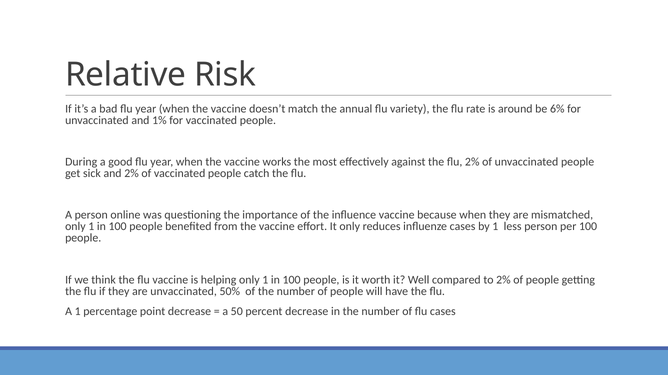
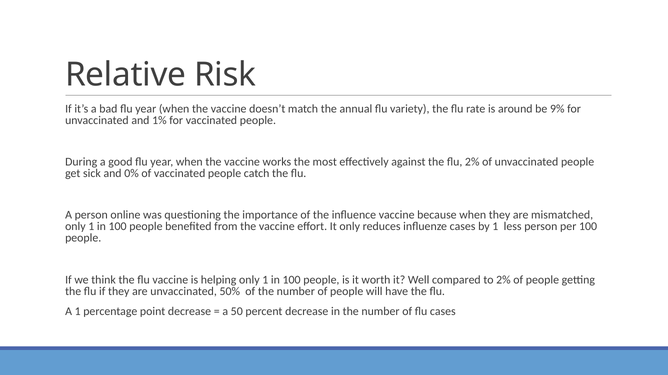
6%: 6% -> 9%
and 2%: 2% -> 0%
